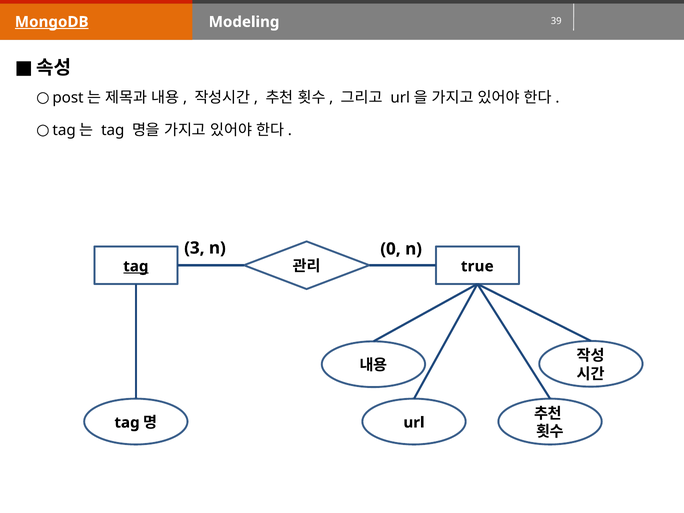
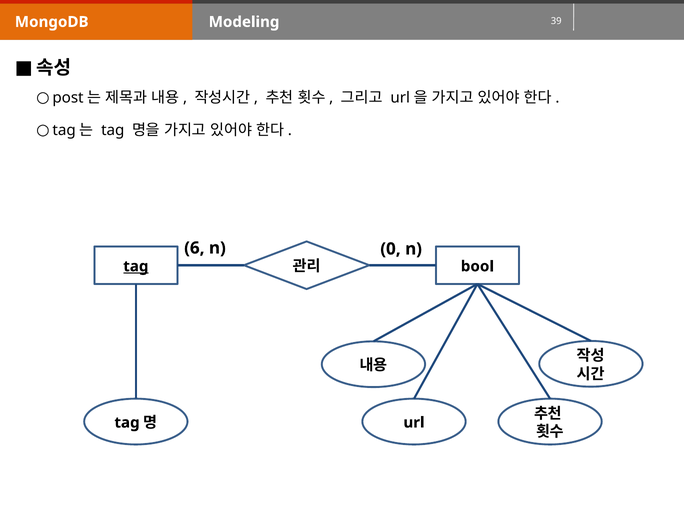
MongoDB underline: present -> none
3: 3 -> 6
true: true -> bool
